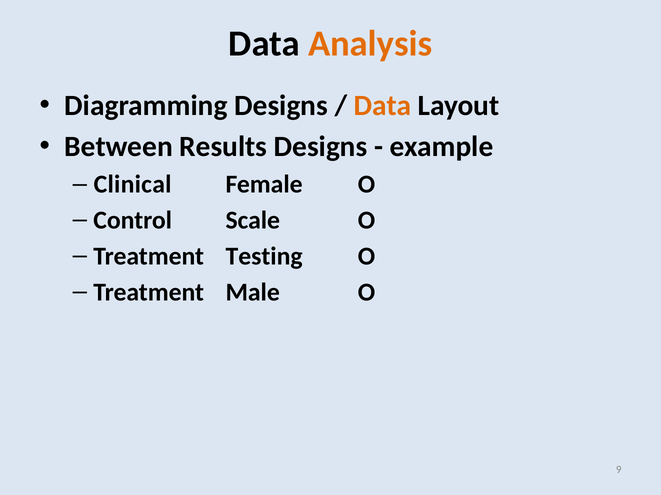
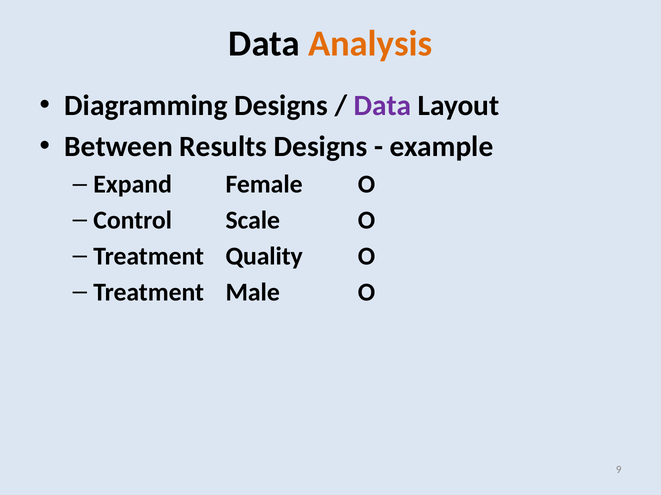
Data at (382, 106) colour: orange -> purple
Clinical: Clinical -> Expand
Testing: Testing -> Quality
